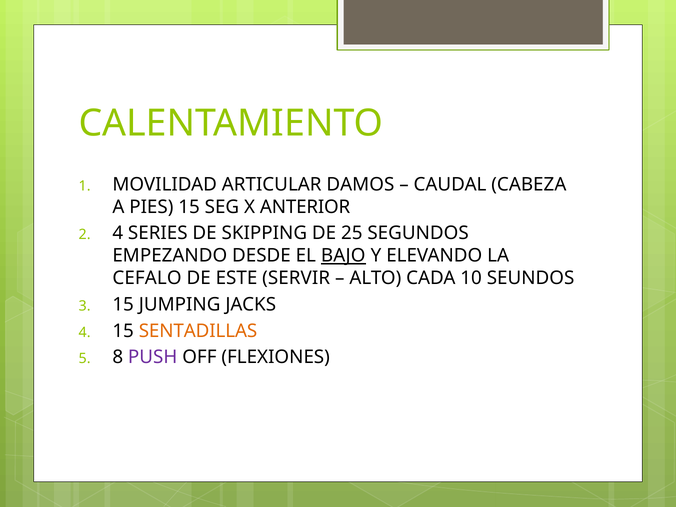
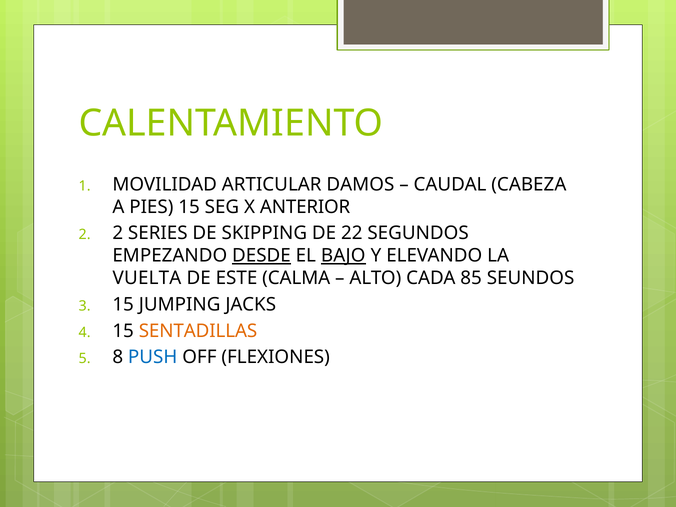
4 at (118, 233): 4 -> 2
25: 25 -> 22
DESDE underline: none -> present
CEFALO: CEFALO -> VUELTA
SERVIR: SERVIR -> CALMA
10: 10 -> 85
PUSH colour: purple -> blue
